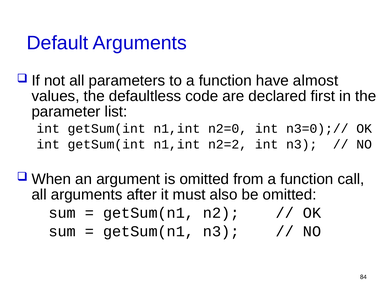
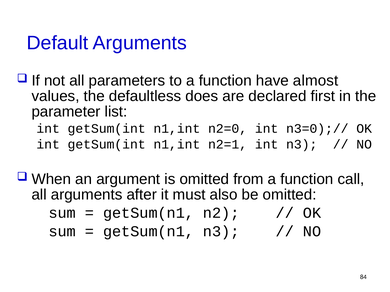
code: code -> does
n2=2: n2=2 -> n2=1
